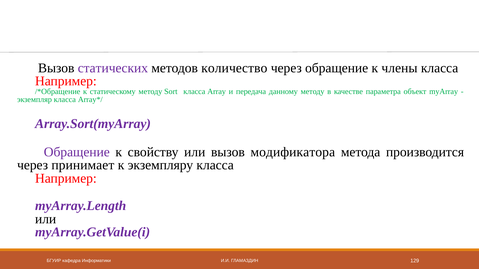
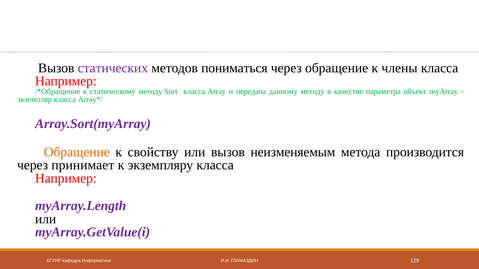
количество: количество -> пониматься
Обращение at (77, 152) colour: purple -> orange
модификатора: модификатора -> неизменяемым
